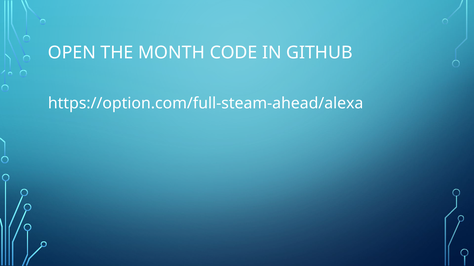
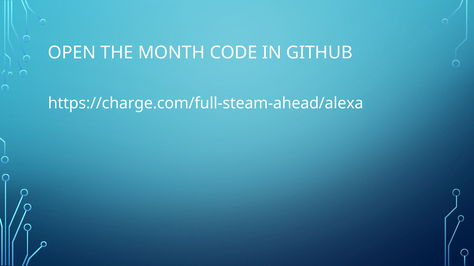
https://option.com/full-steam-ahead/alexa: https://option.com/full-steam-ahead/alexa -> https://charge.com/full-steam-ahead/alexa
